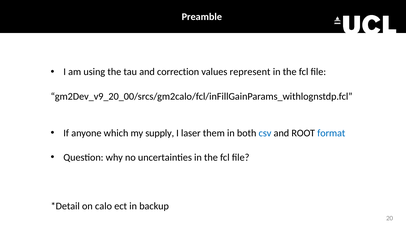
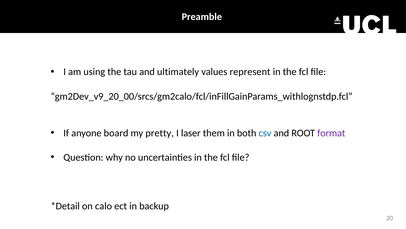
correction: correction -> ultimately
which: which -> board
supply: supply -> pretty
format colour: blue -> purple
